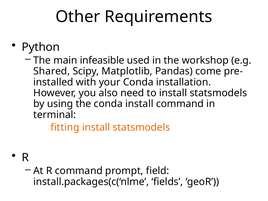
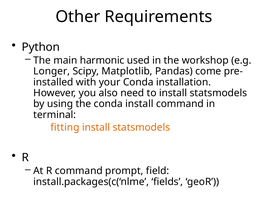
infeasible: infeasible -> harmonic
Shared: Shared -> Longer
